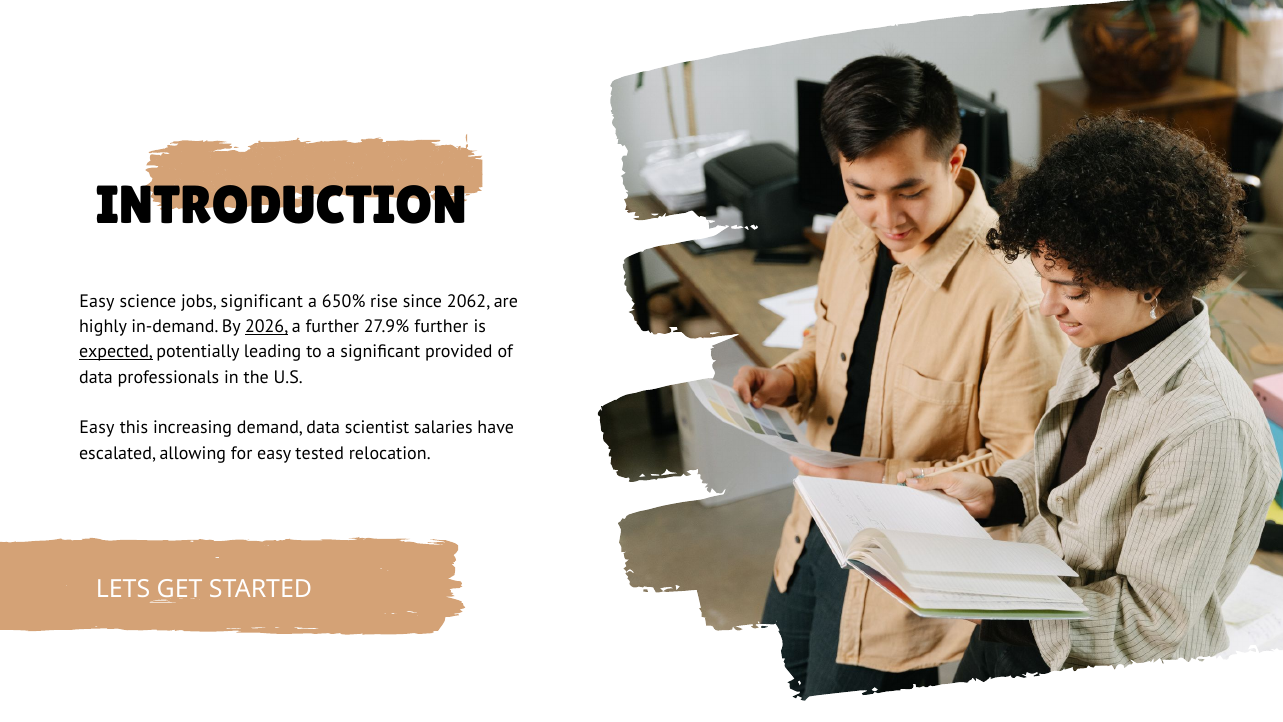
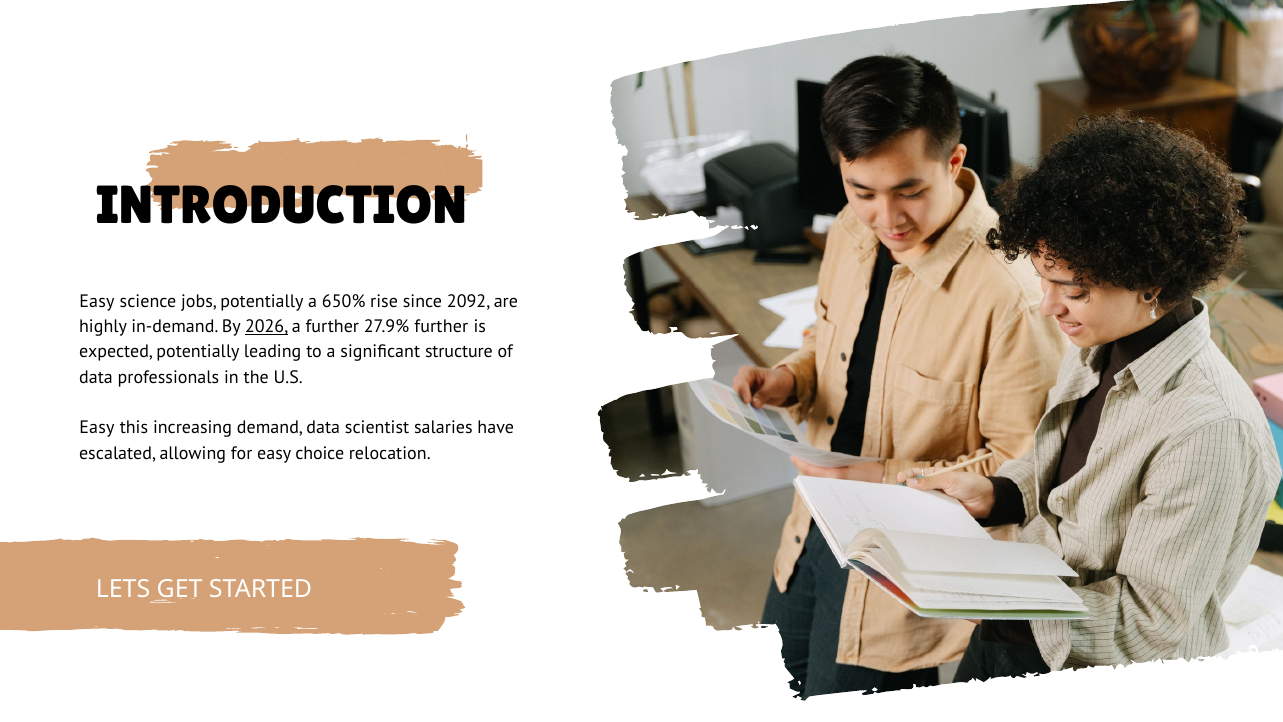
jobs significant: significant -> potentially
2062: 2062 -> 2092
expected underline: present -> none
provided: provided -> structure
tested: tested -> choice
